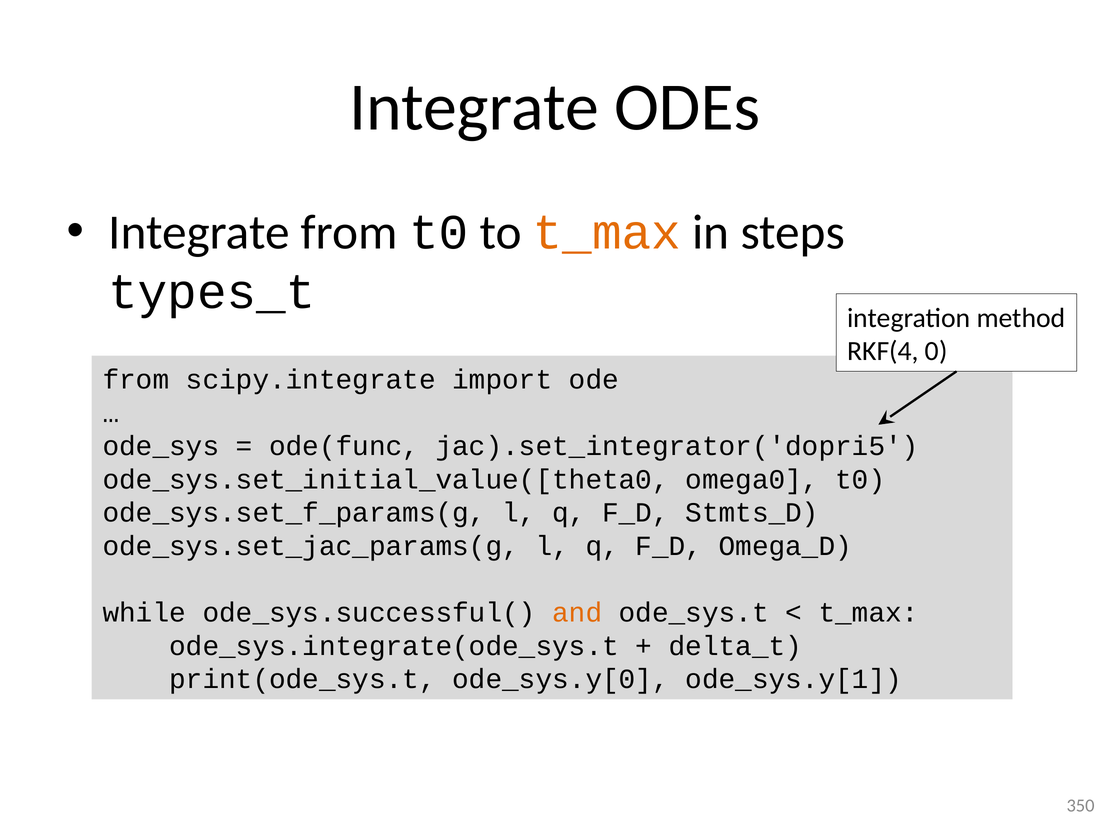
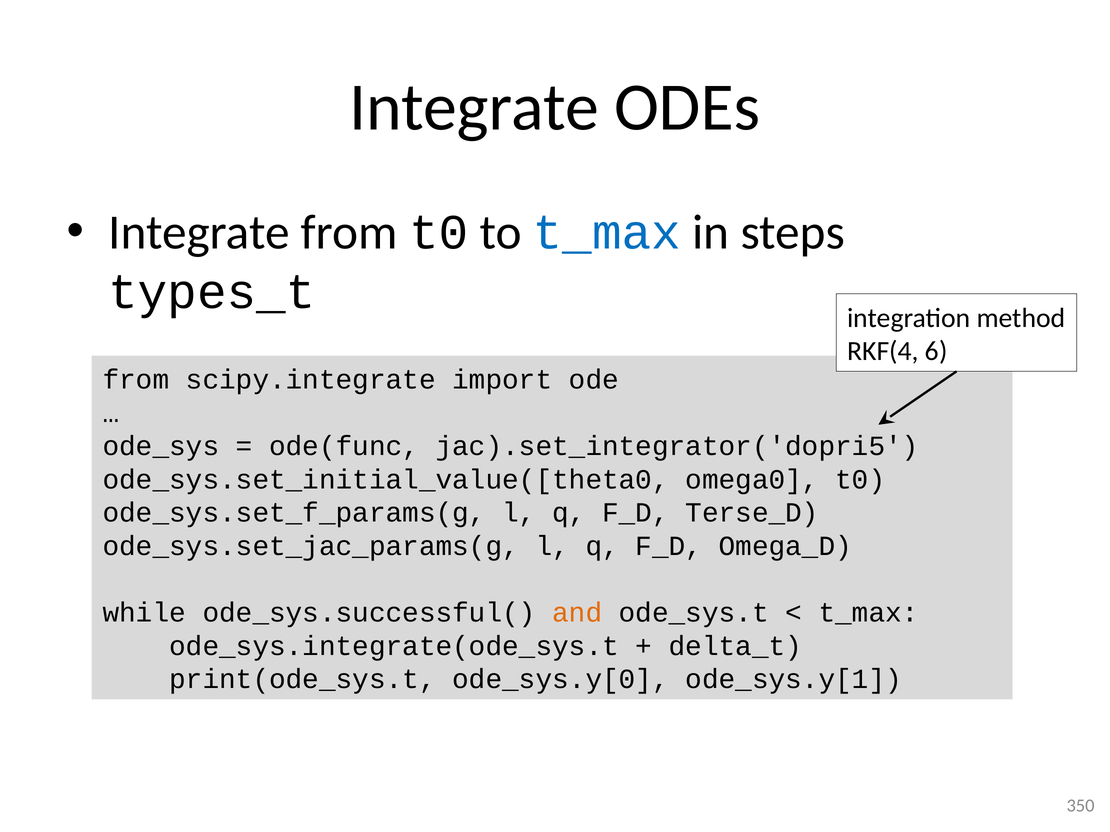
t_max at (607, 233) colour: orange -> blue
0: 0 -> 6
Stmts_D: Stmts_D -> Terse_D
